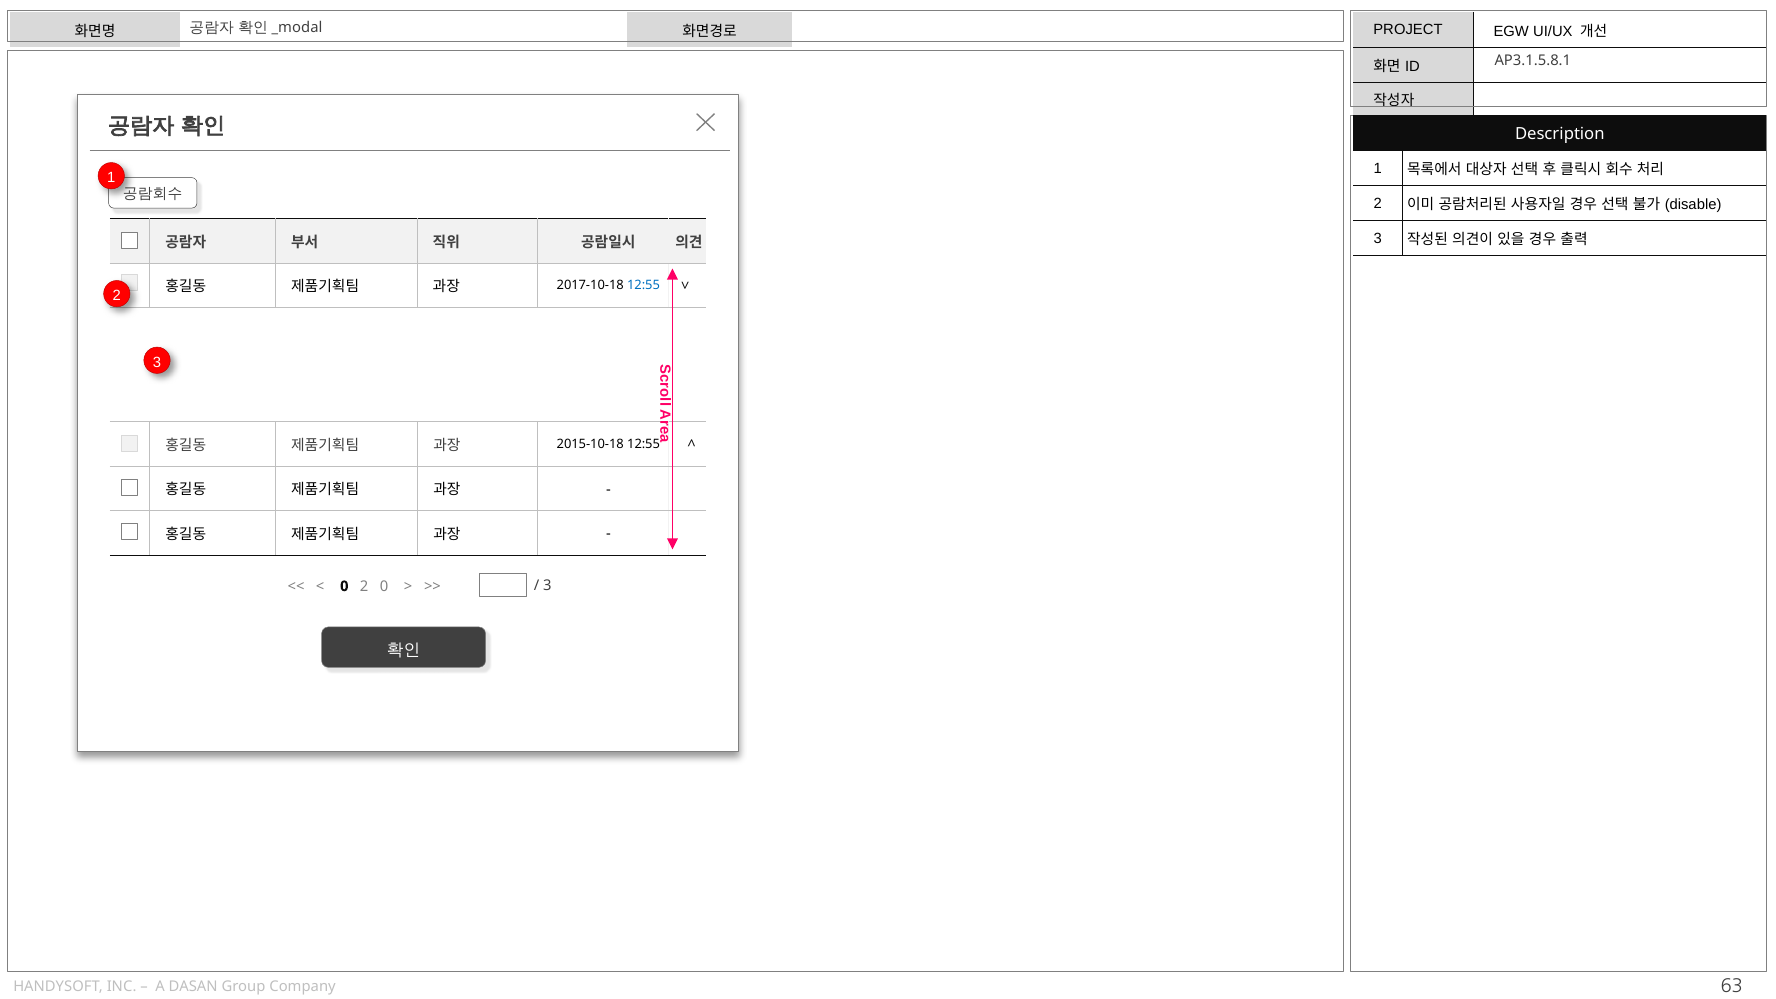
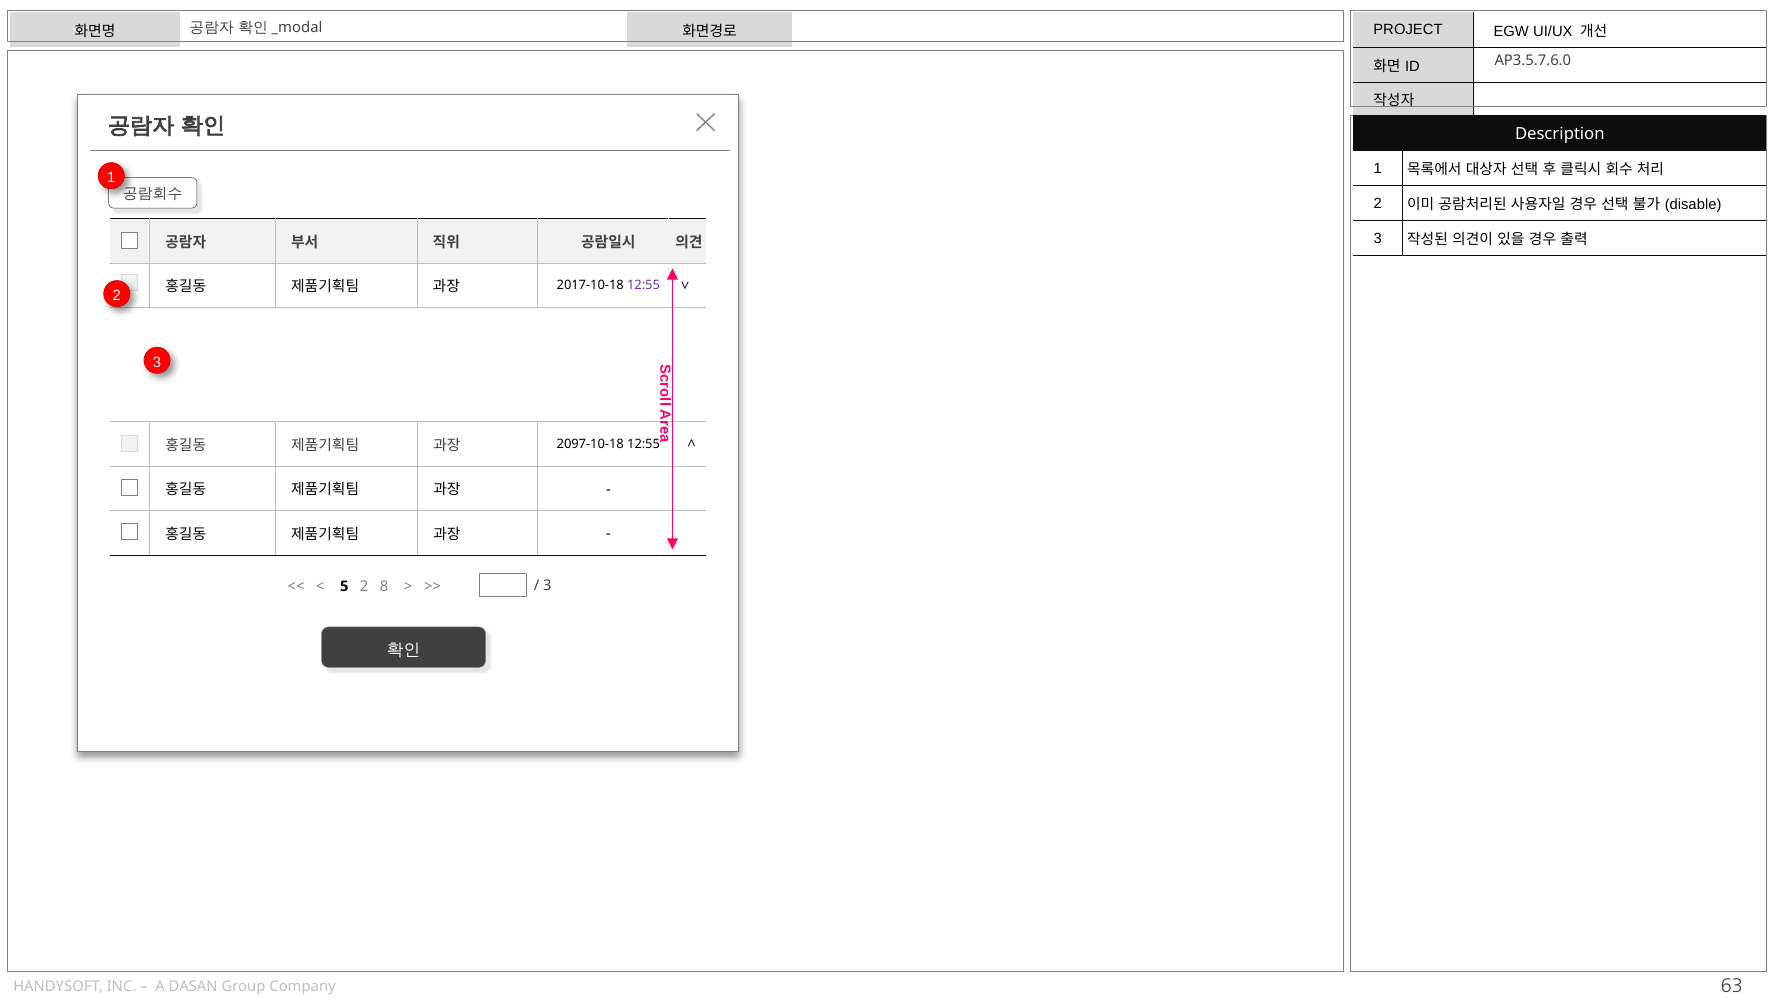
AP3.1.5.8.1: AP3.1.5.8.1 -> AP3.5.7.6.0
12:55 at (644, 286) colour: blue -> purple
2015-10-18: 2015-10-18 -> 2097-10-18
0 at (344, 586): 0 -> 5
2 0: 0 -> 8
